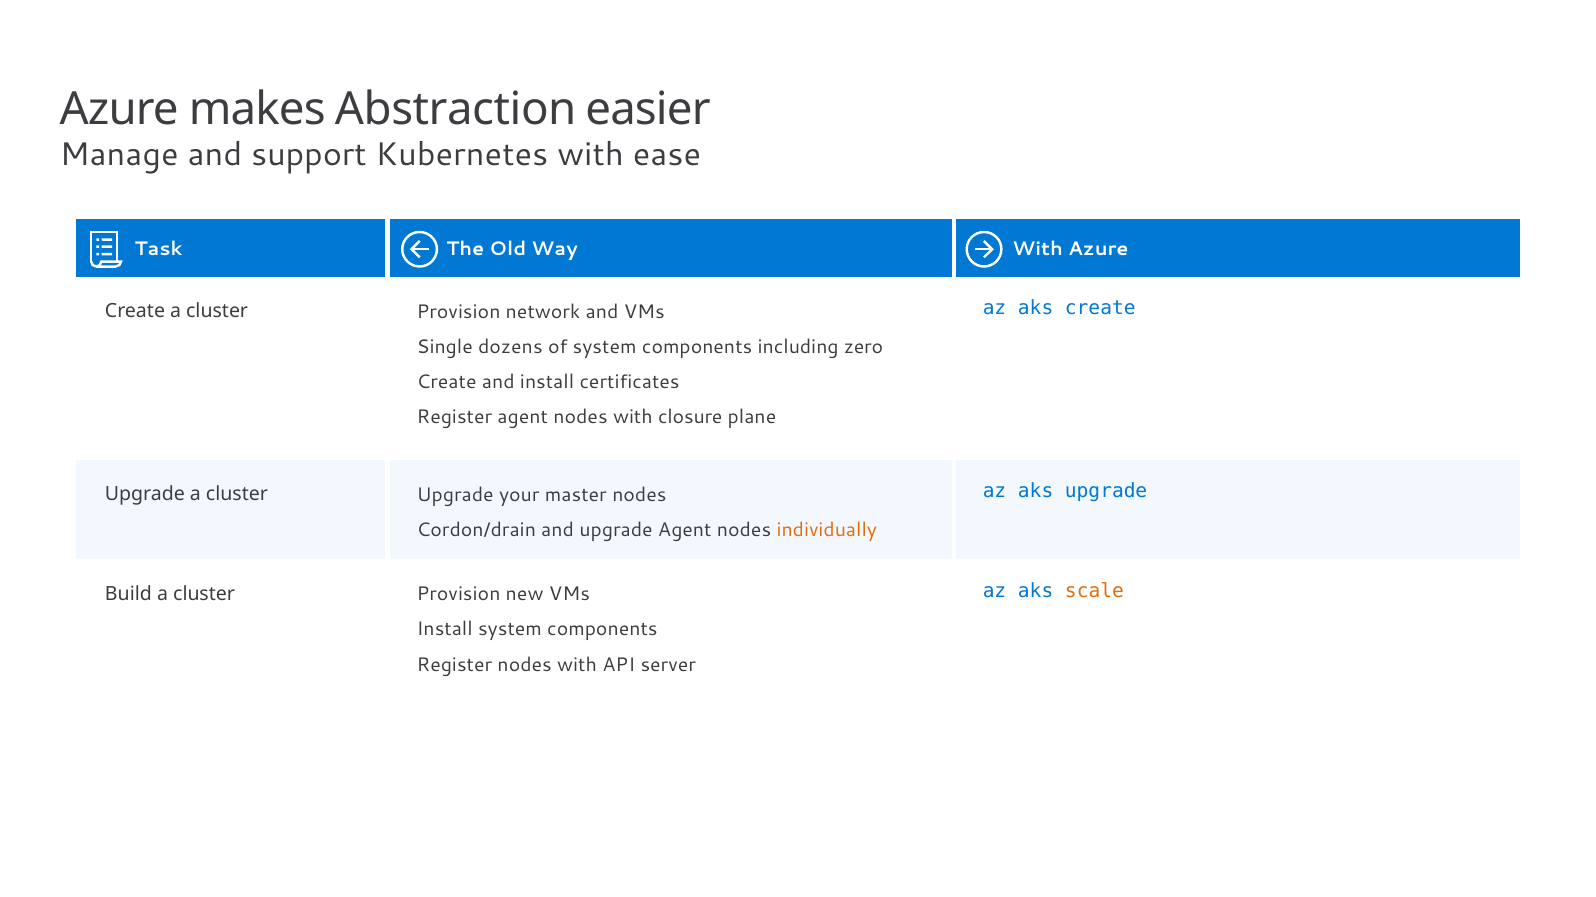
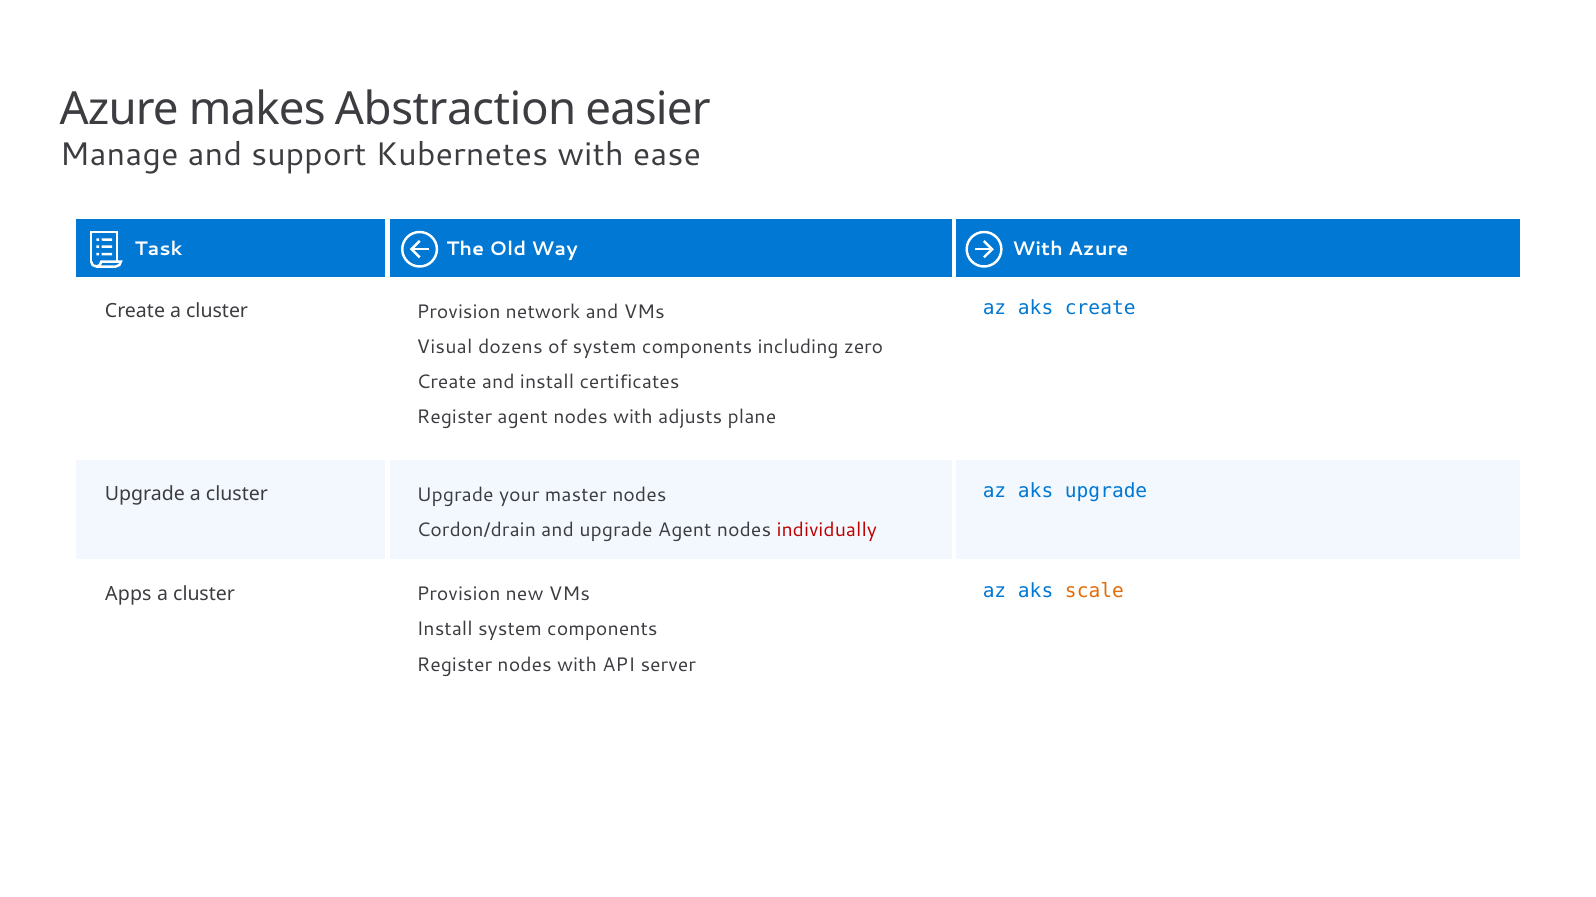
Single: Single -> Visual
closure: closure -> adjusts
individually colour: orange -> red
Build: Build -> Apps
